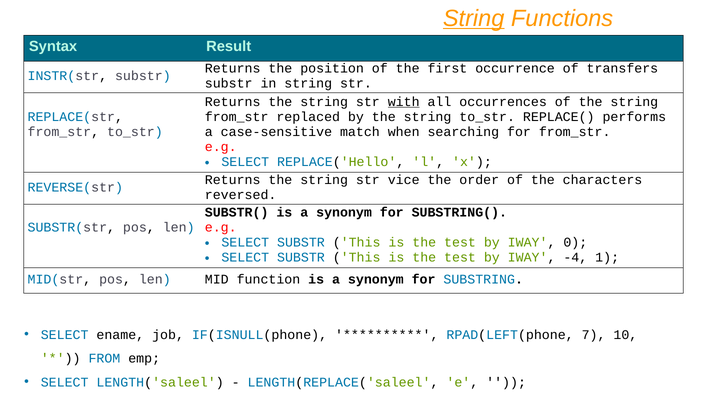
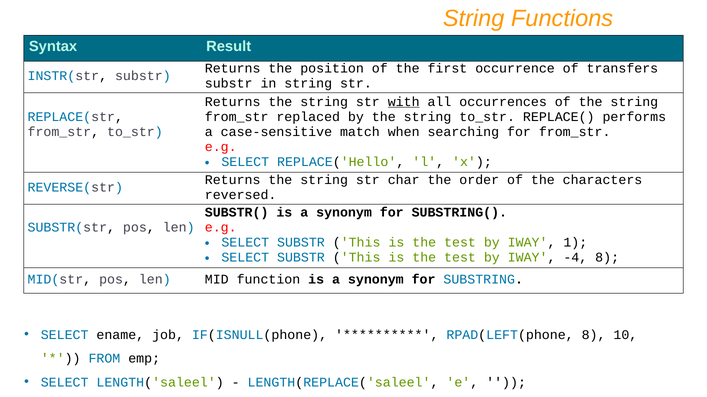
String at (474, 18) underline: present -> none
vice: vice -> char
0: 0 -> 1
-4 1: 1 -> 8
RPAD(LEFT(phone 7: 7 -> 8
